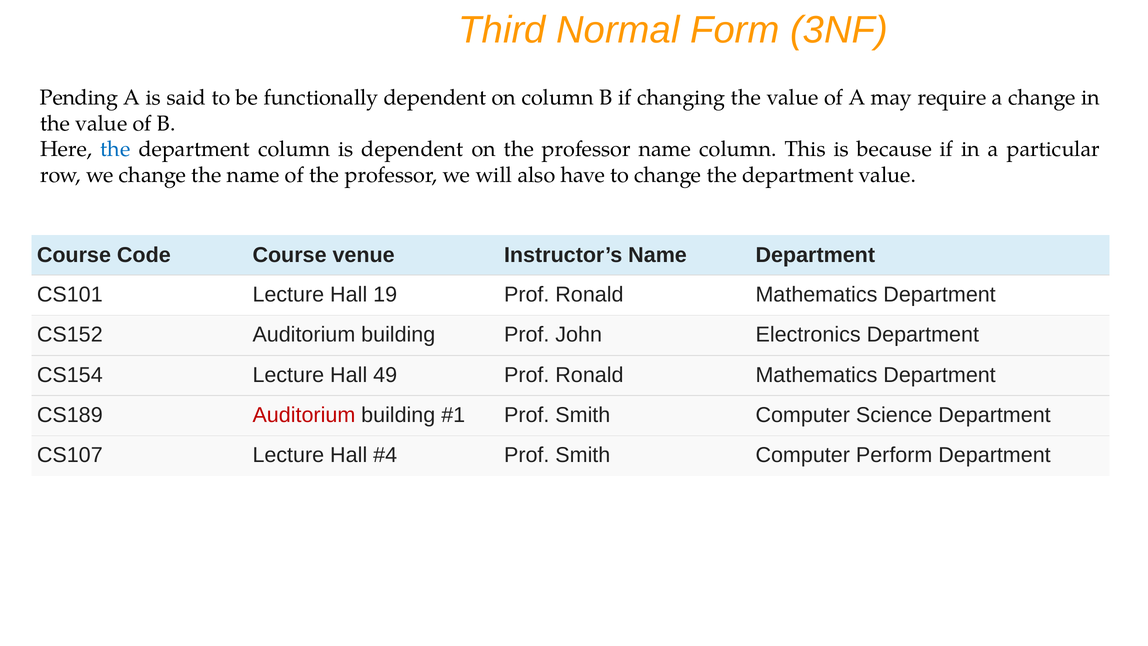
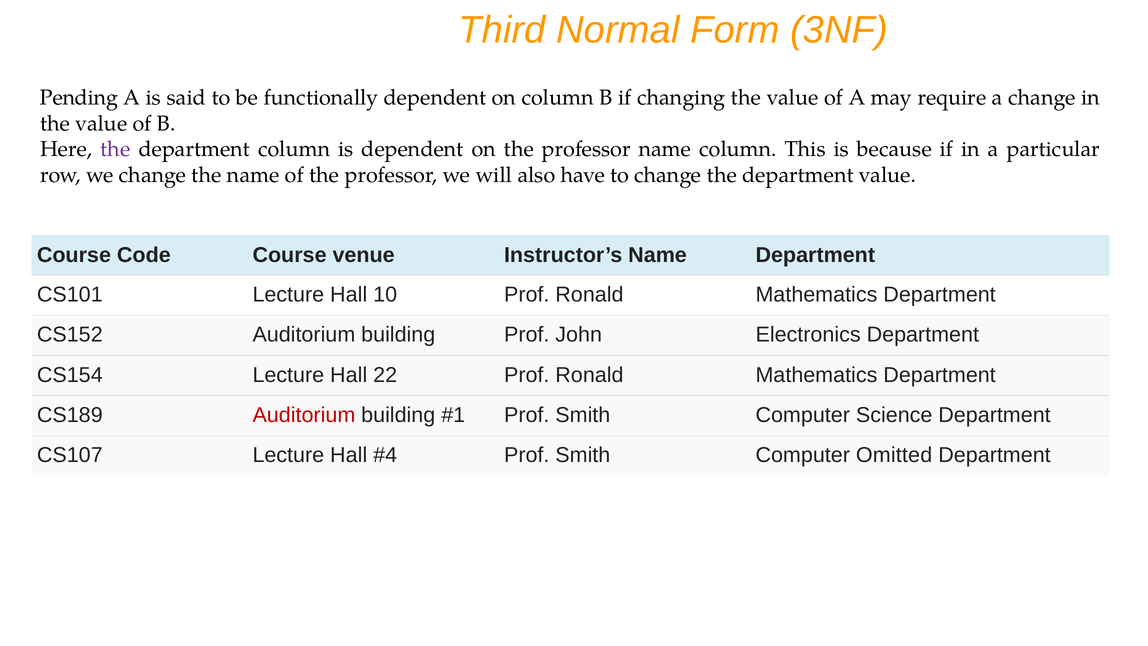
the at (115, 149) colour: blue -> purple
19: 19 -> 10
49: 49 -> 22
Perform: Perform -> Omitted
